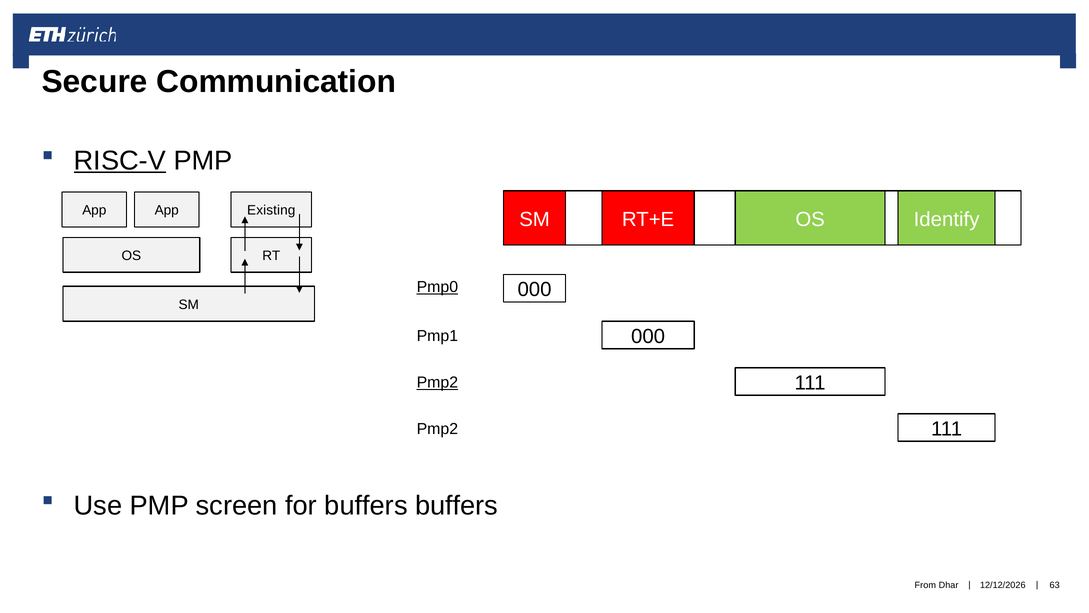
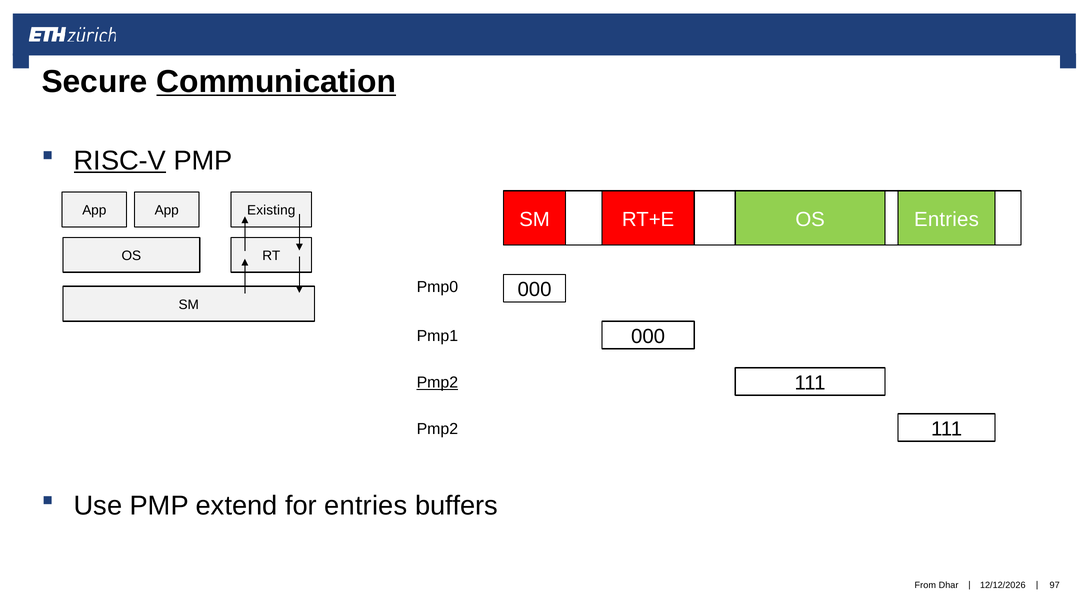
Communication underline: none -> present
OS Identify: Identify -> Entries
Pmp0 underline: present -> none
screen: screen -> extend
for buffers: buffers -> entries
63: 63 -> 97
